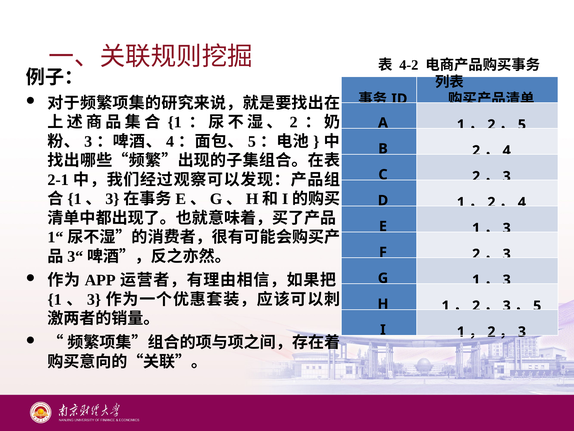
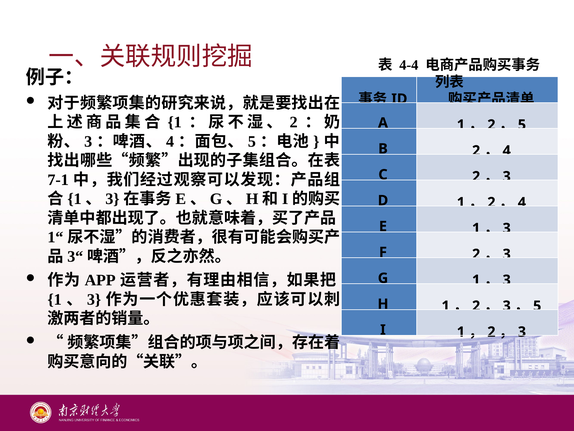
4‑2: 4‑2 -> 4‑4
2‑1: 2‑1 -> 7‑1
